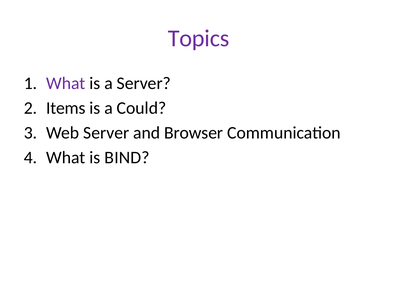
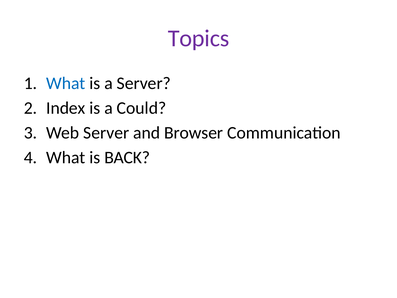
What at (66, 83) colour: purple -> blue
Items: Items -> Index
BIND: BIND -> BACK
